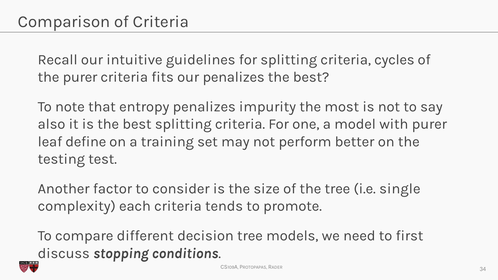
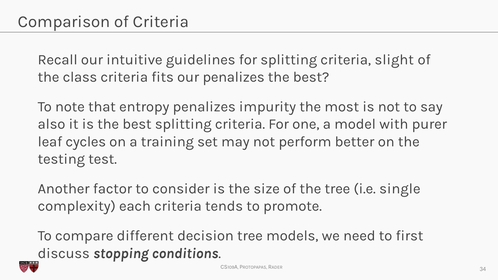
cycles: cycles -> slight
the purer: purer -> class
define: define -> cycles
